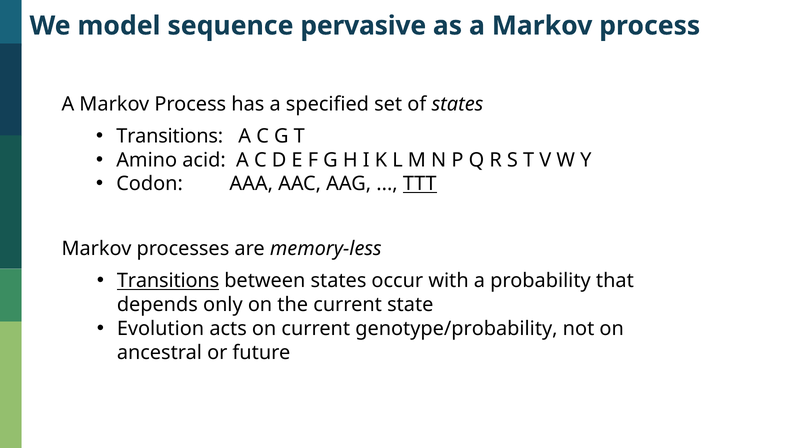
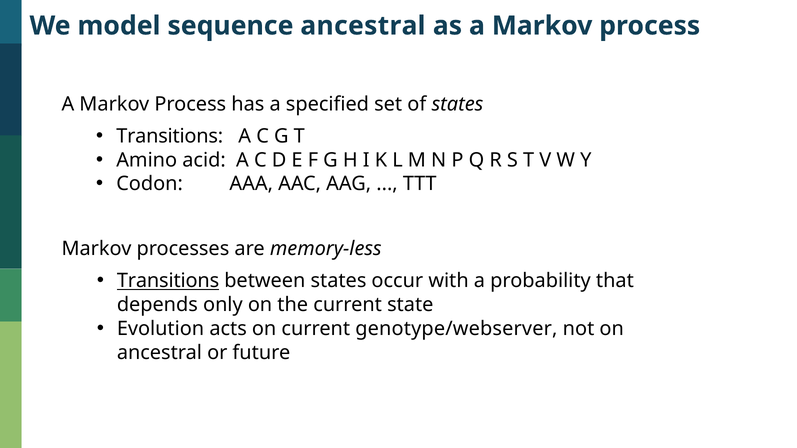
sequence pervasive: pervasive -> ancestral
TTT underline: present -> none
genotype/probability: genotype/probability -> genotype/webserver
